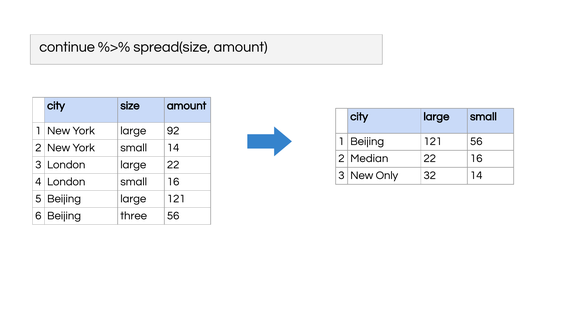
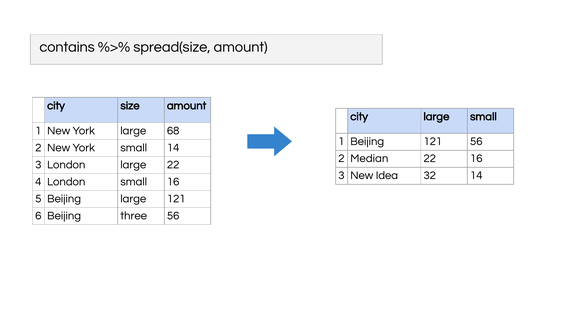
continue: continue -> contains
92: 92 -> 68
Only: Only -> Idea
